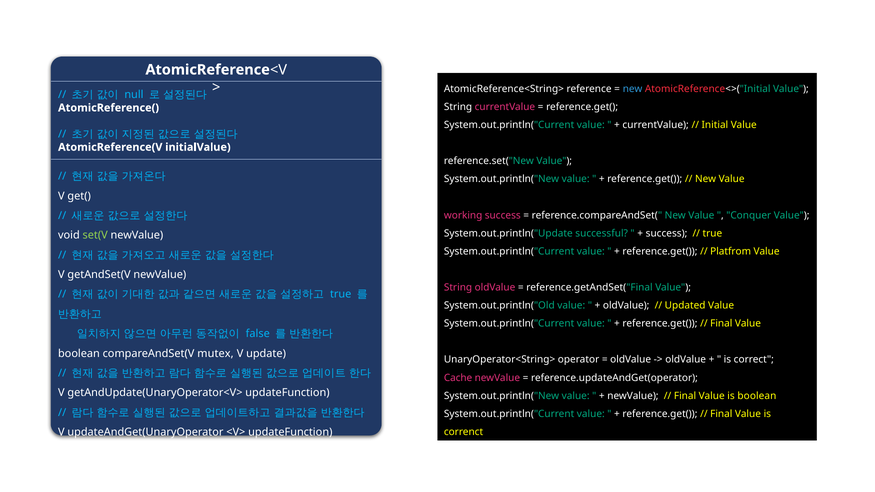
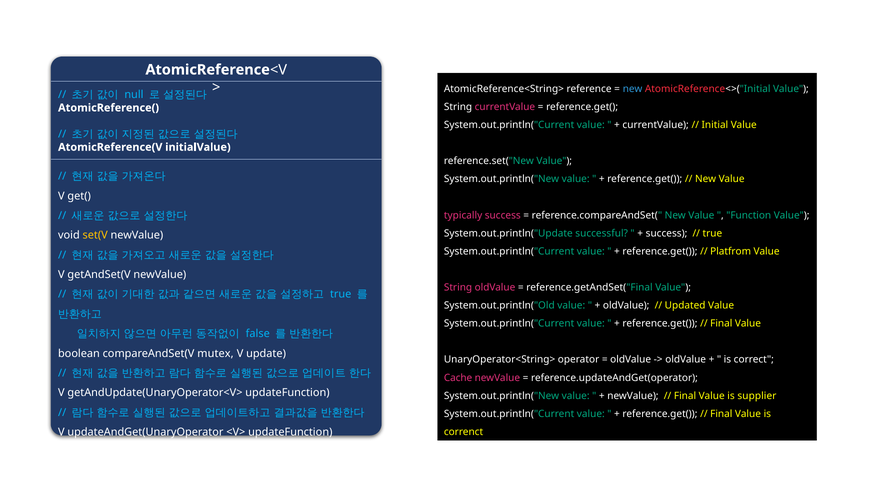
working: working -> typically
Conquer: Conquer -> Function
set(V colour: light green -> yellow
is boolean: boolean -> supplier
